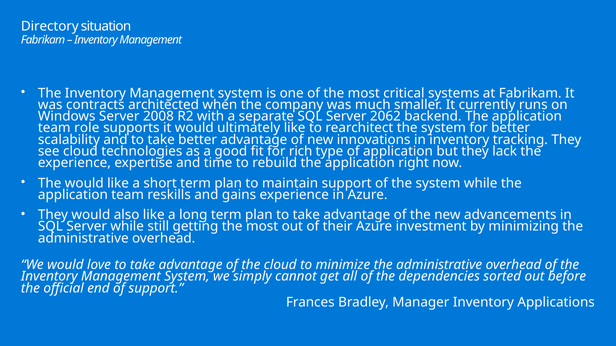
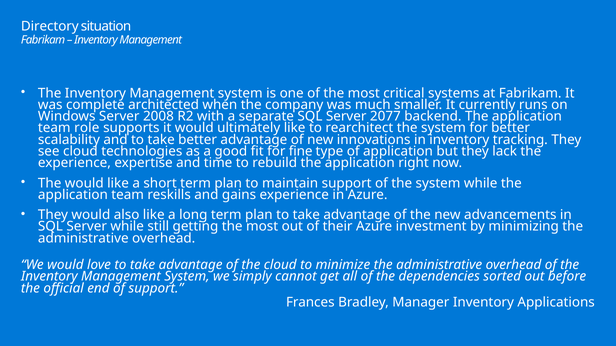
contracts: contracts -> complete
2062: 2062 -> 2077
rich: rich -> fine
